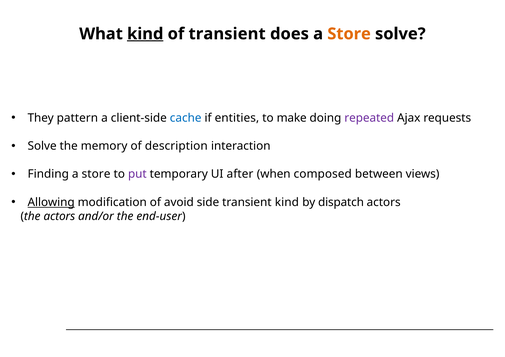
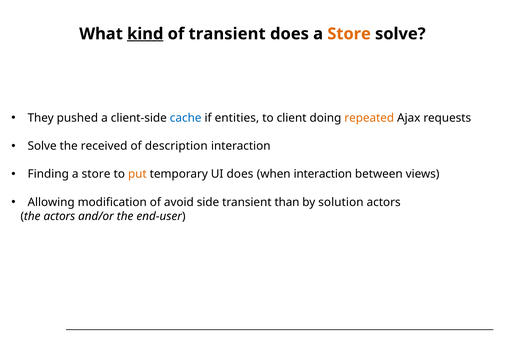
pattern: pattern -> pushed
make: make -> client
repeated colour: purple -> orange
memory: memory -> received
put colour: purple -> orange
UI after: after -> does
when composed: composed -> interaction
Allowing underline: present -> none
transient kind: kind -> than
dispatch: dispatch -> solution
